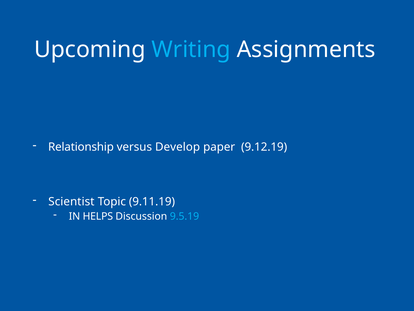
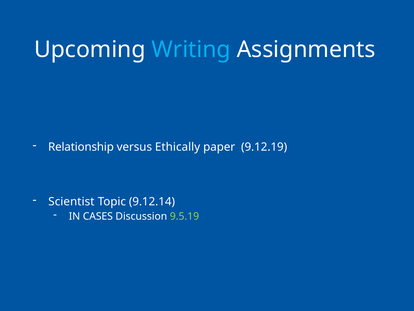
Develop: Develop -> Ethically
9.11.19: 9.11.19 -> 9.12.14
HELPS: HELPS -> CASES
9.5.19 colour: light blue -> light green
